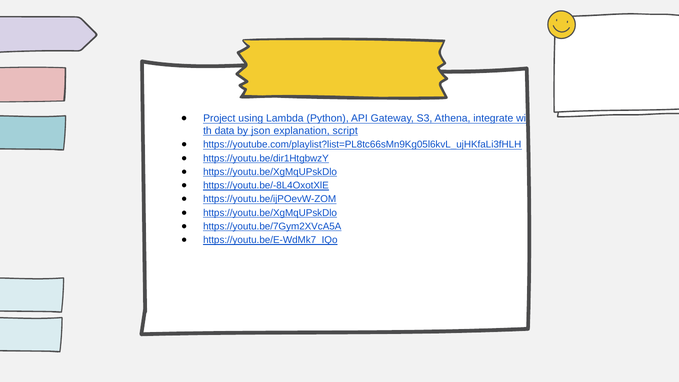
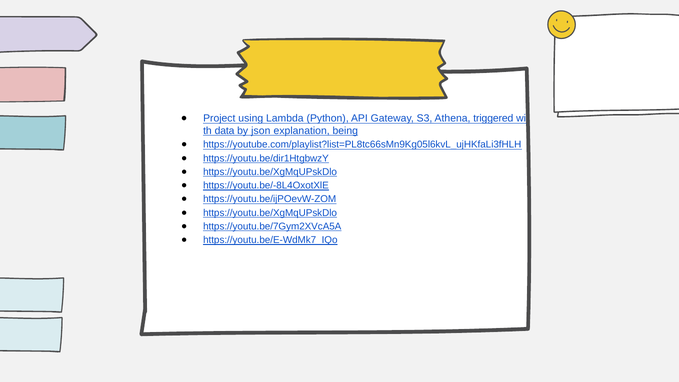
integrate: integrate -> triggered
script: script -> being
